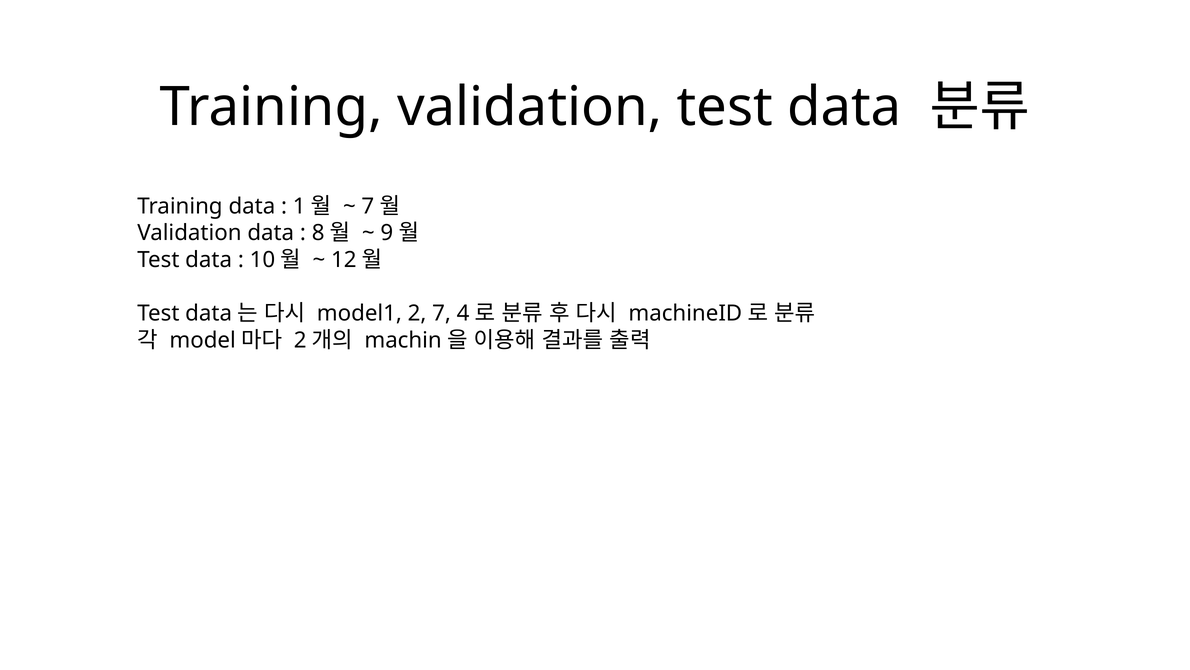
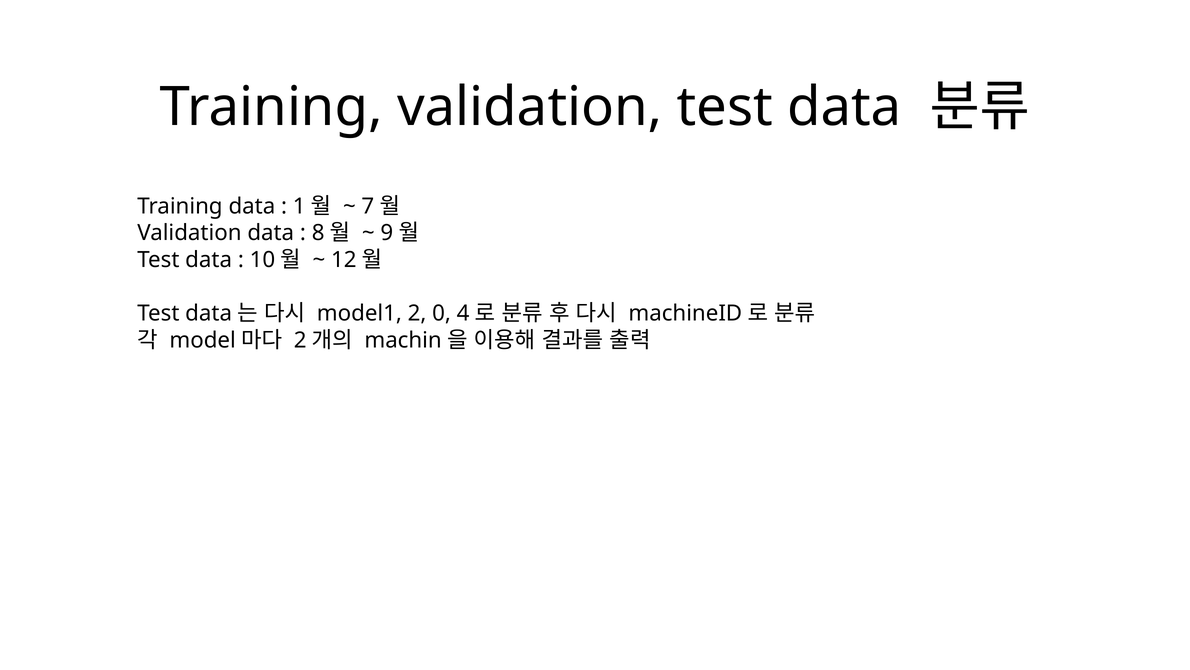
7: 7 -> 0
